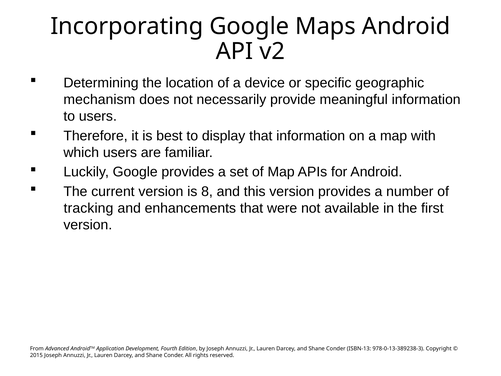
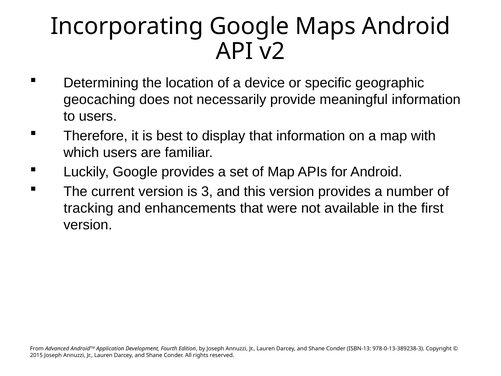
mechanism: mechanism -> geocaching
8: 8 -> 3
